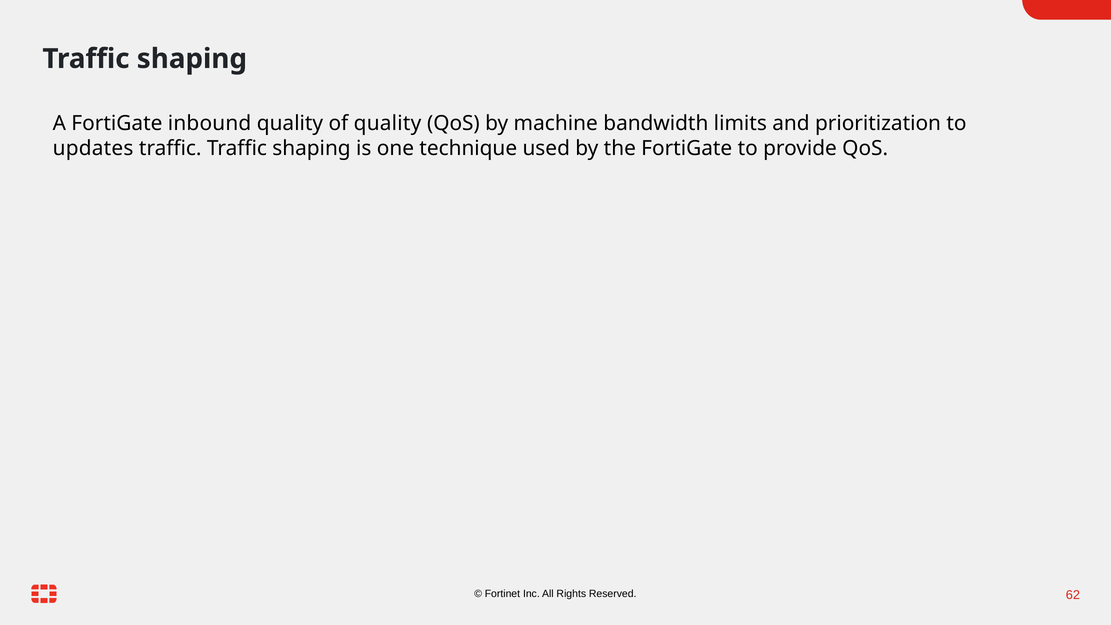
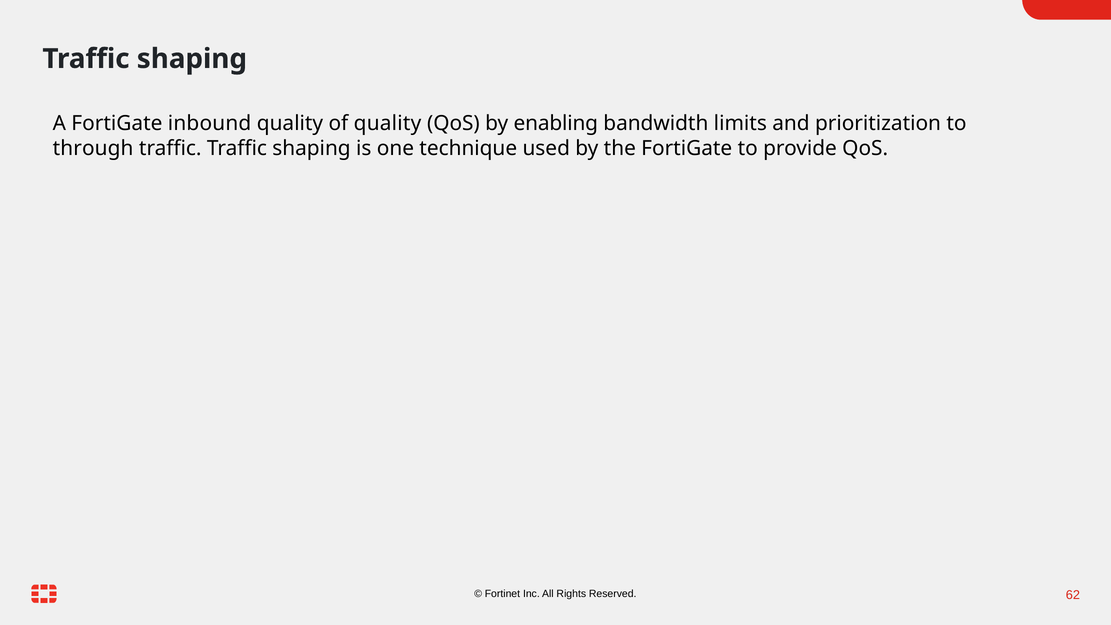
machine: machine -> enabling
updates: updates -> through
